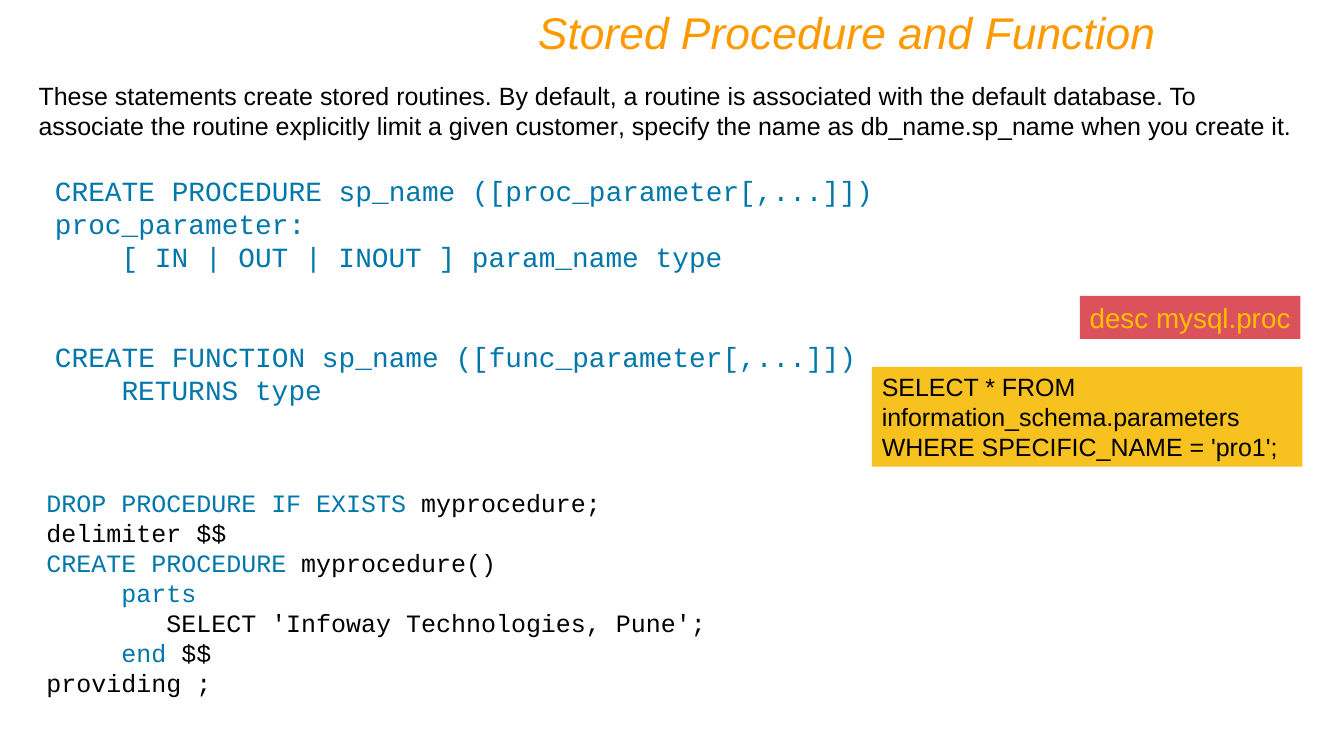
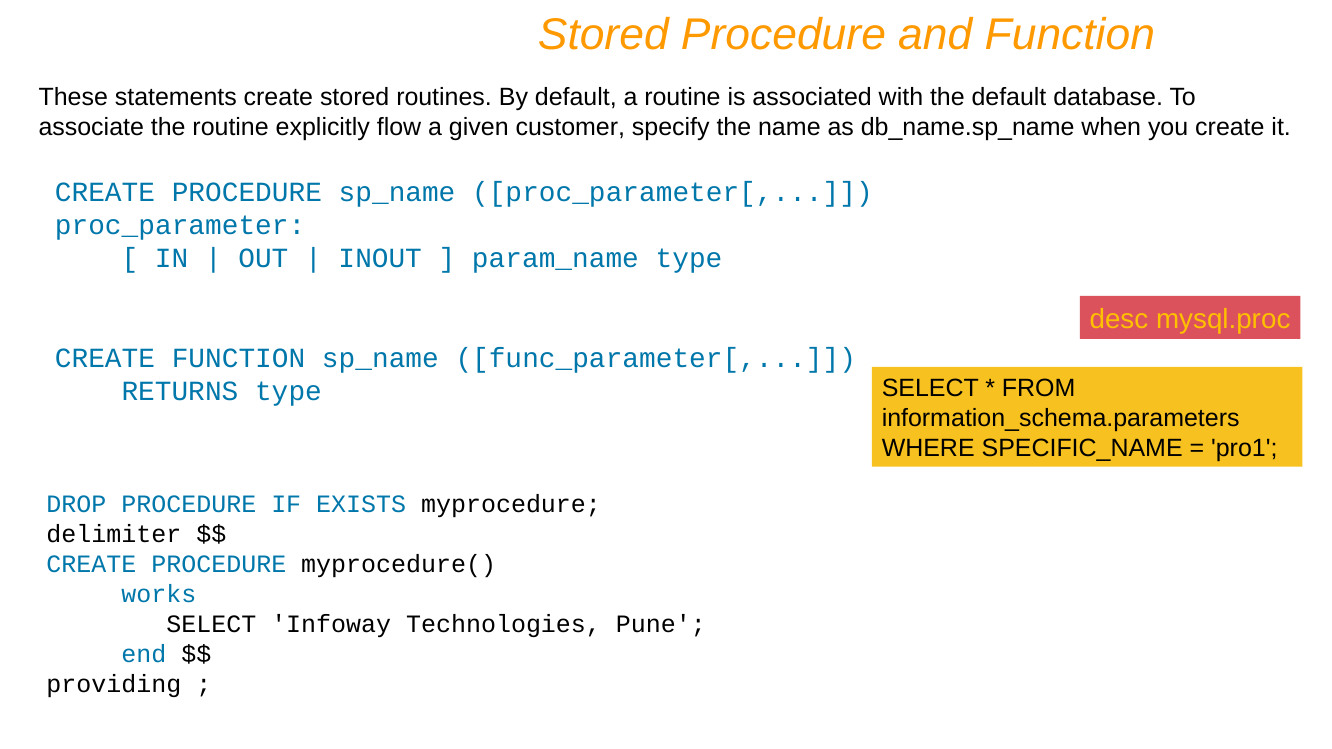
limit: limit -> flow
parts: parts -> works
